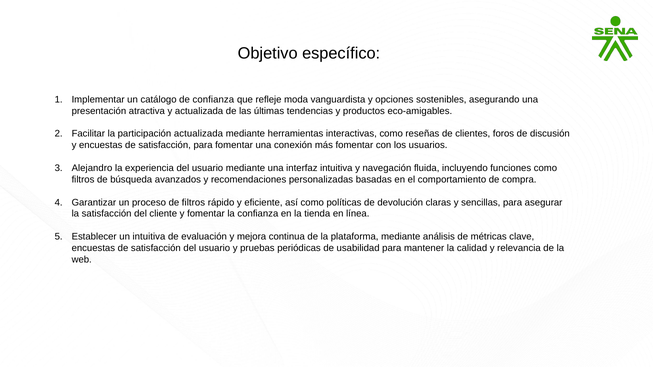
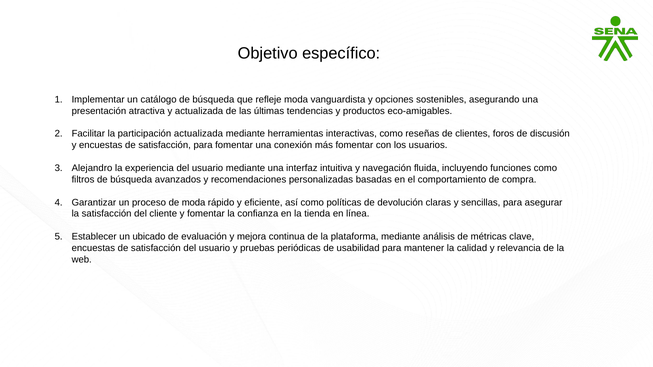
catálogo de confianza: confianza -> búsqueda
de filtros: filtros -> moda
un intuitiva: intuitiva -> ubicado
